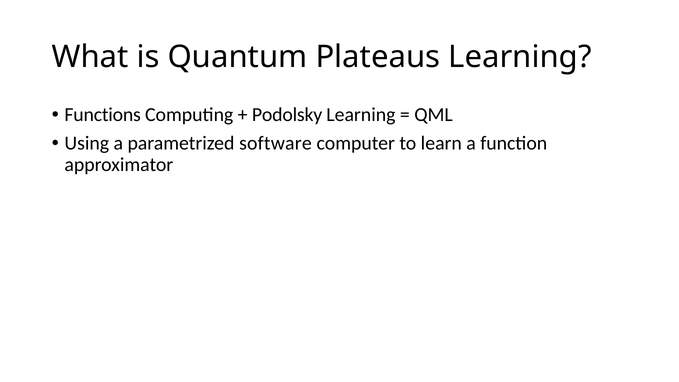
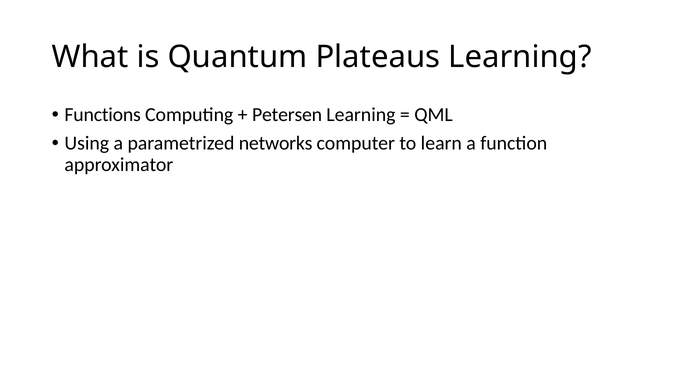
Podolsky: Podolsky -> Petersen
software: software -> networks
